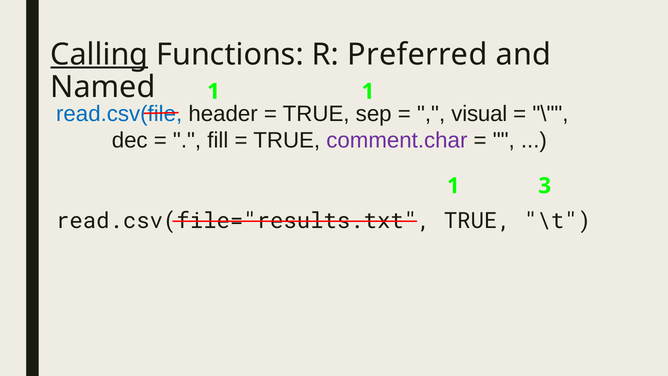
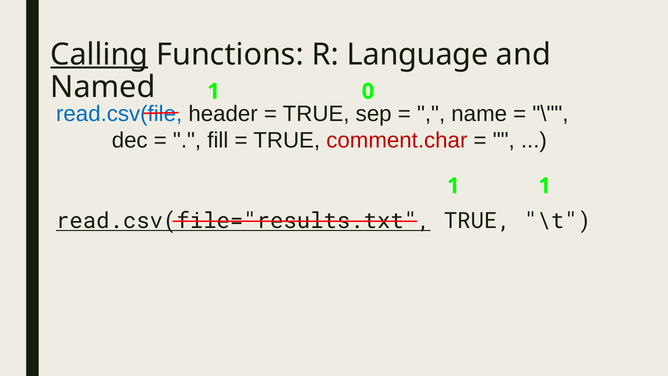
Preferred: Preferred -> Language
1 1: 1 -> 0
visual: visual -> name
comment.char colour: purple -> red
3 at (545, 186): 3 -> 1
read.csv(file="results.txt underline: none -> present
